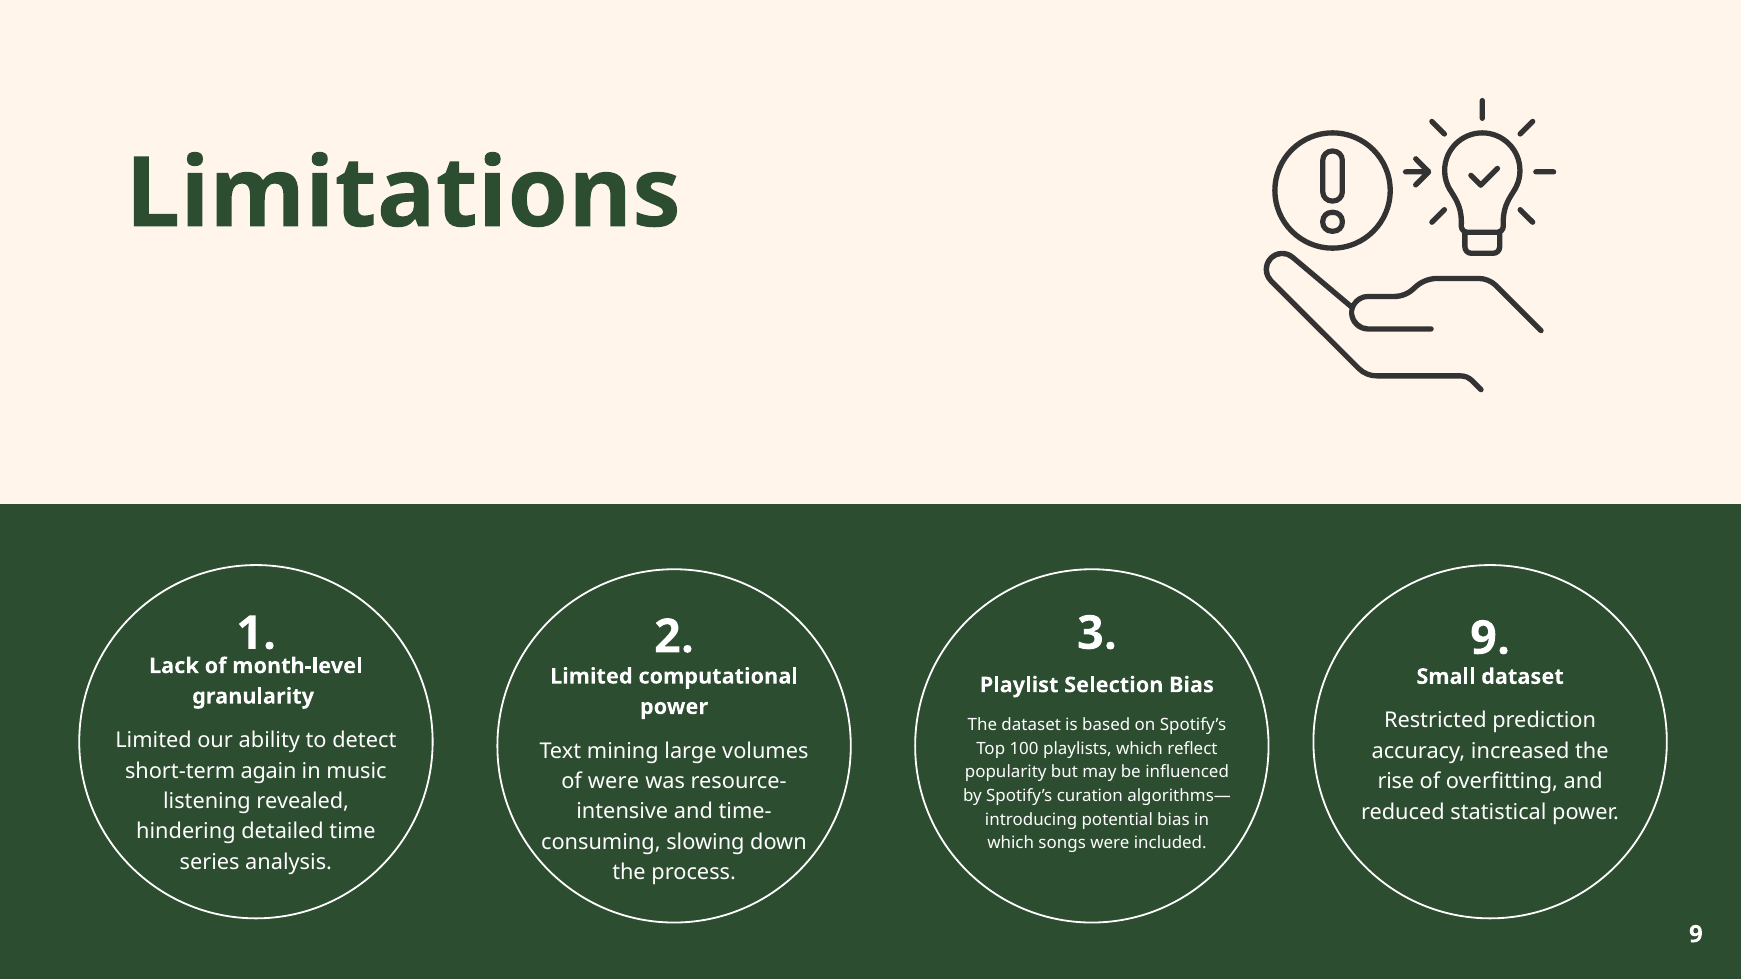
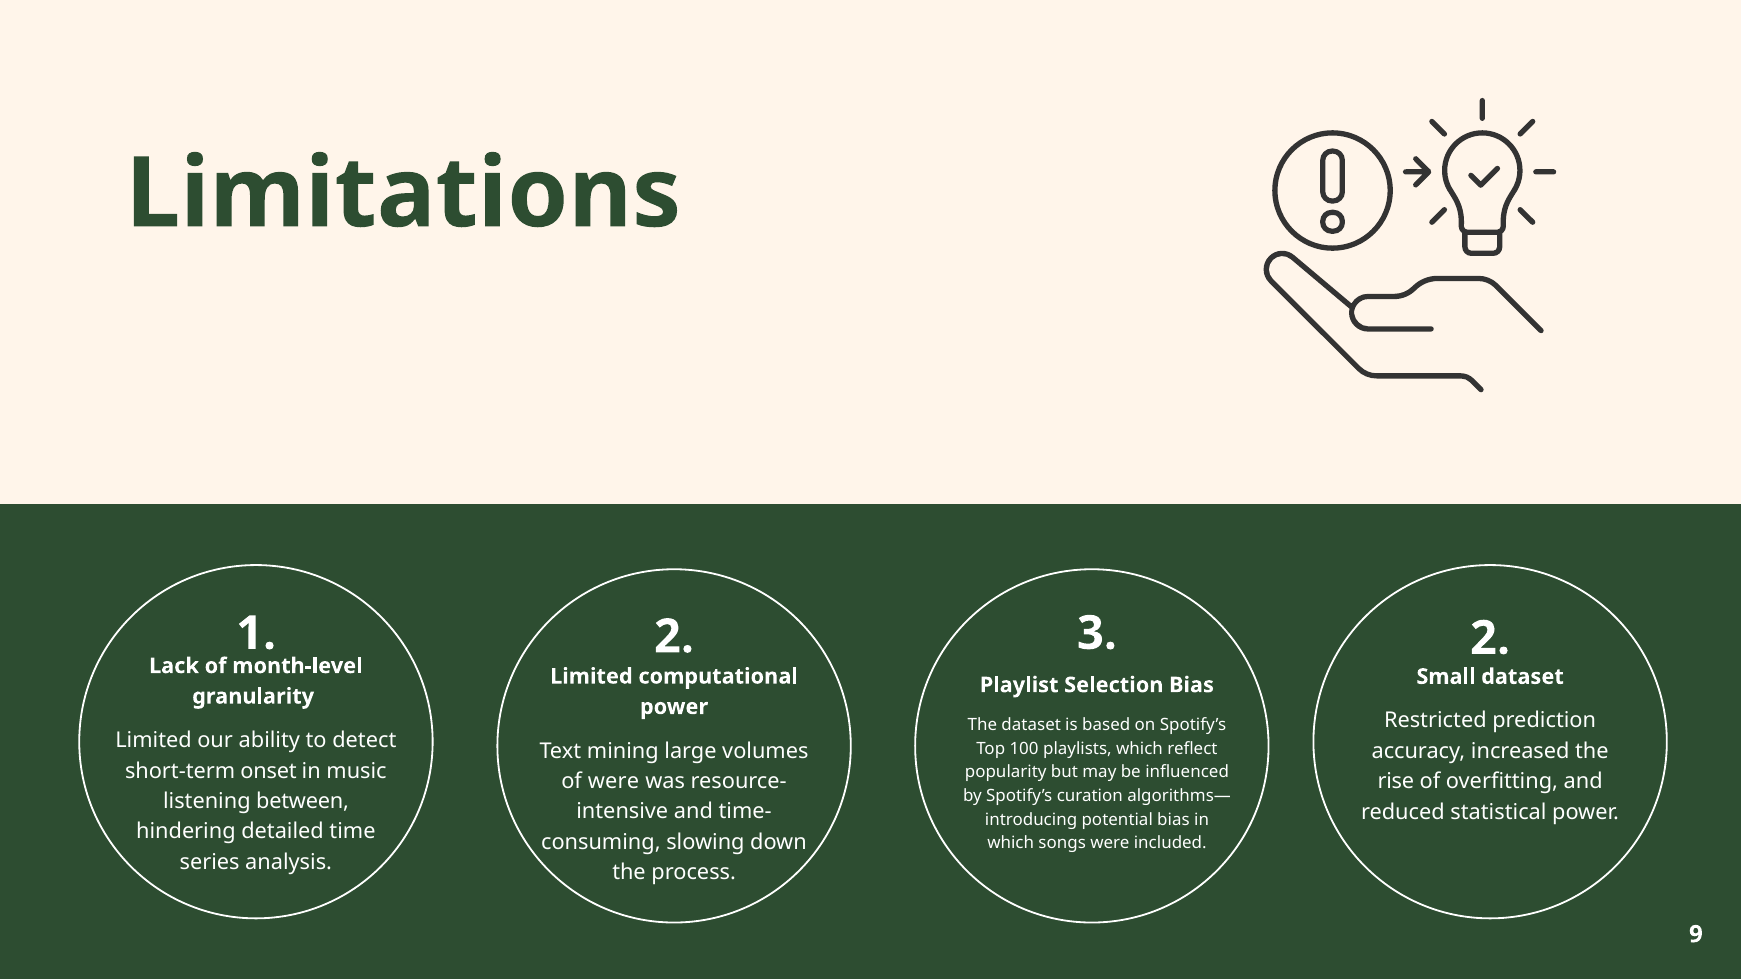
3 9: 9 -> 2
again: again -> onset
revealed: revealed -> between
